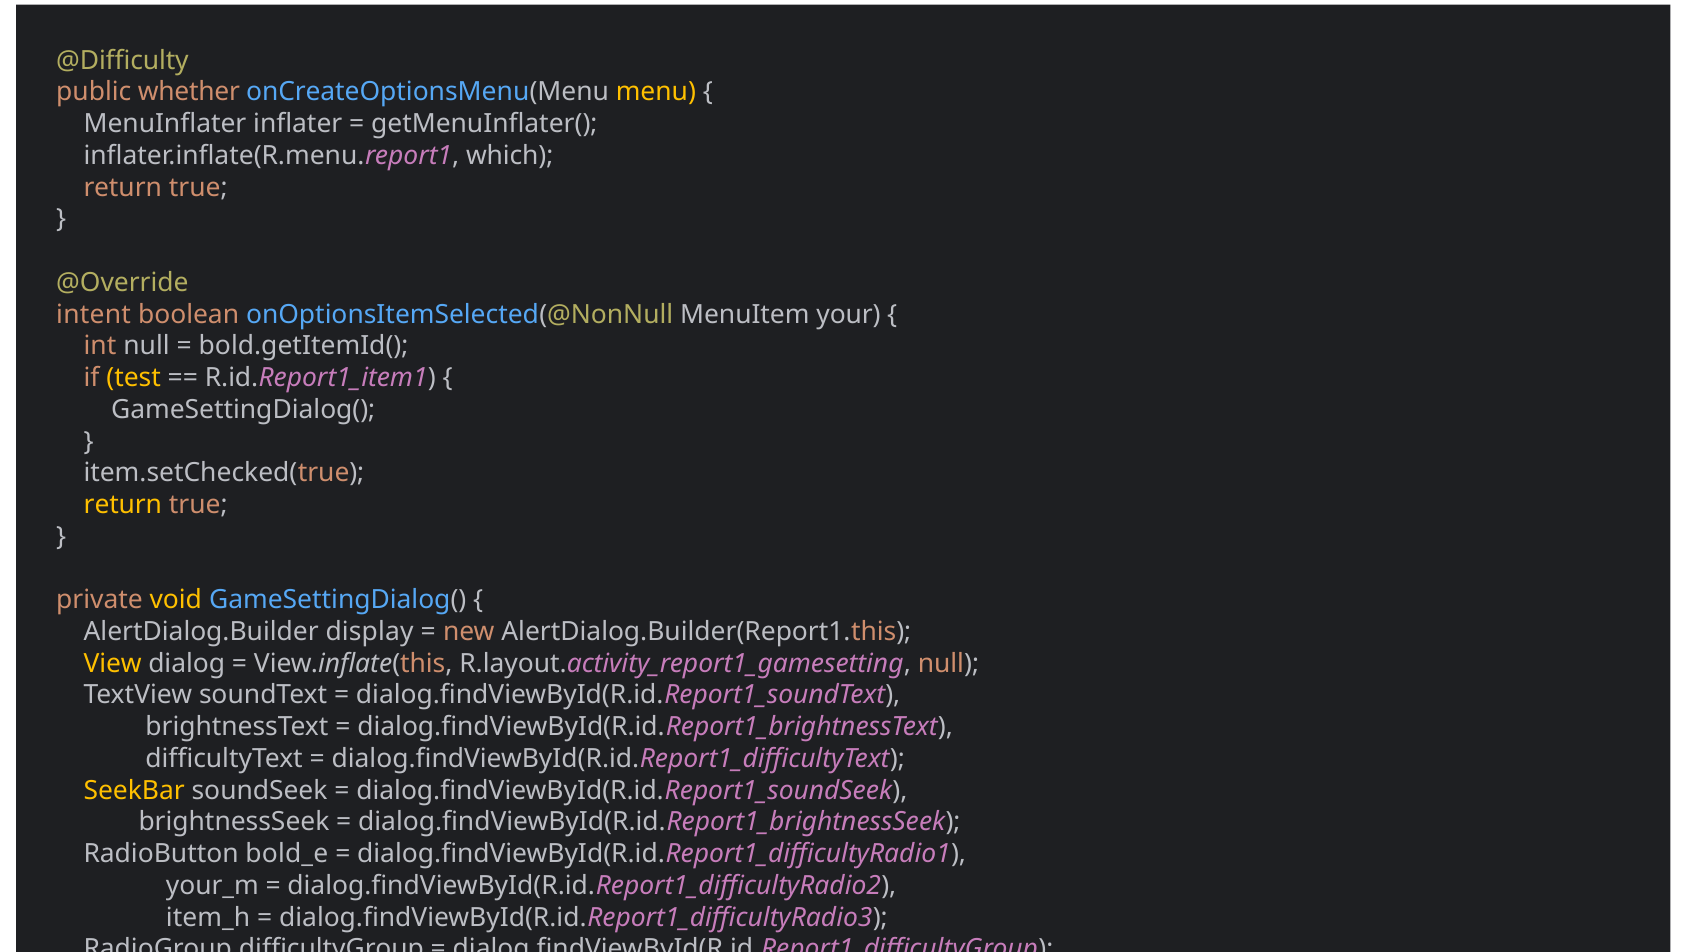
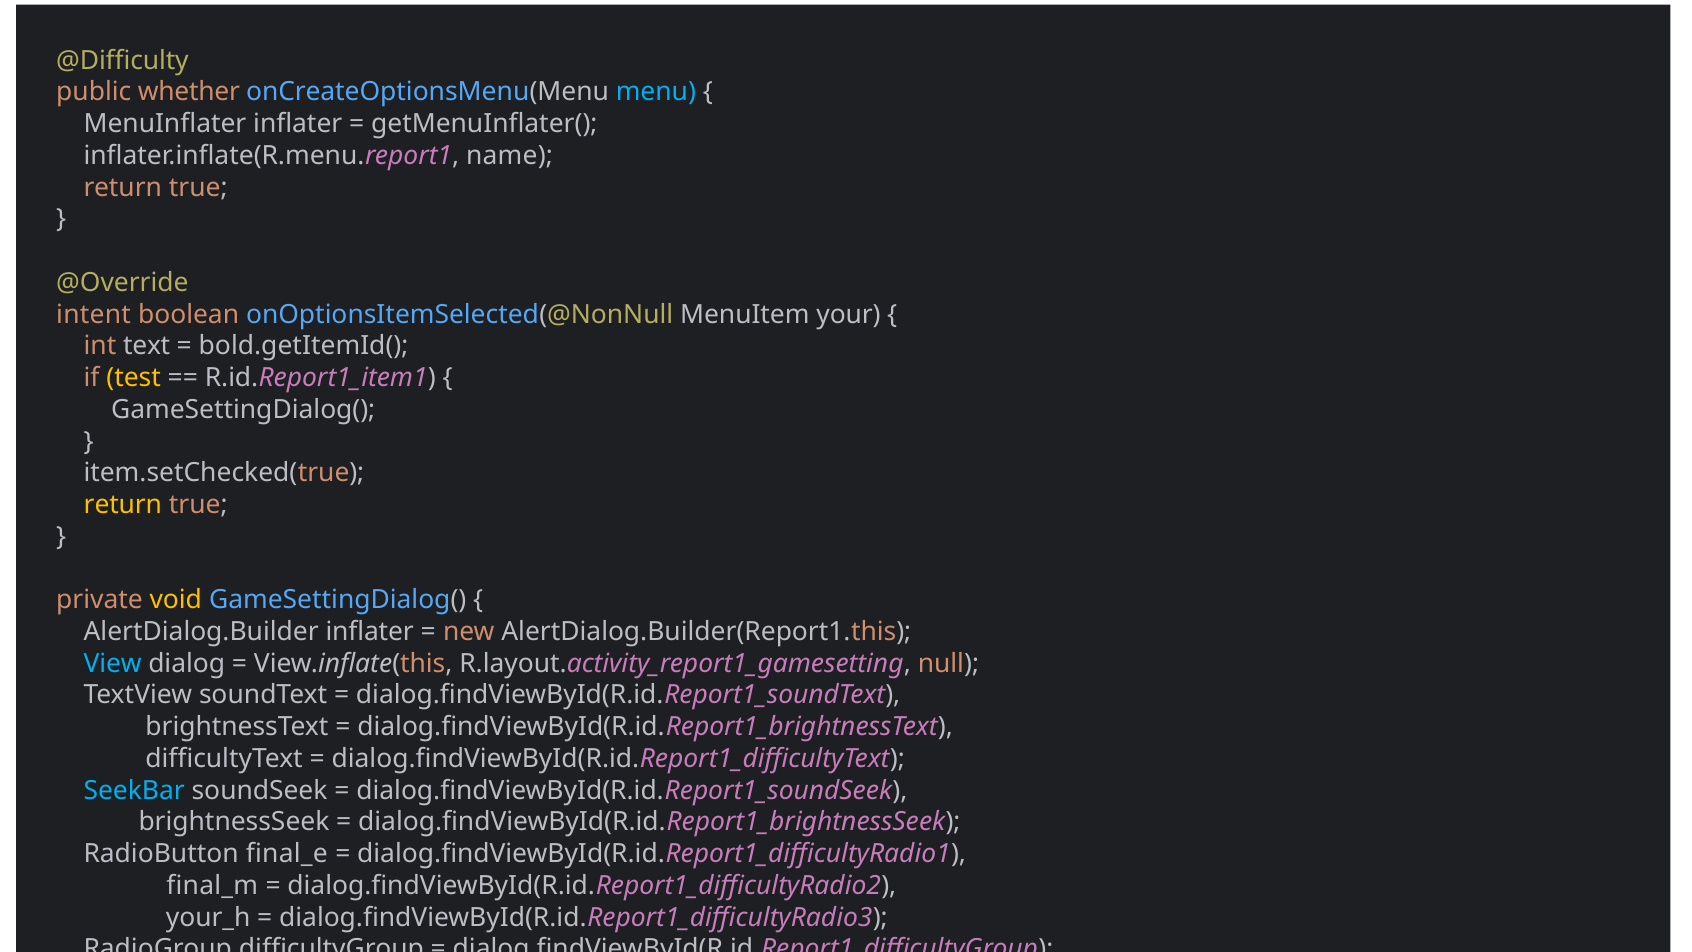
menu colour: yellow -> light blue
which: which -> name
int null: null -> text
AlertDialog.Builder display: display -> inflater
View colour: yellow -> light blue
SeekBar colour: yellow -> light blue
bold_e: bold_e -> final_e
your_m: your_m -> final_m
item_h: item_h -> your_h
